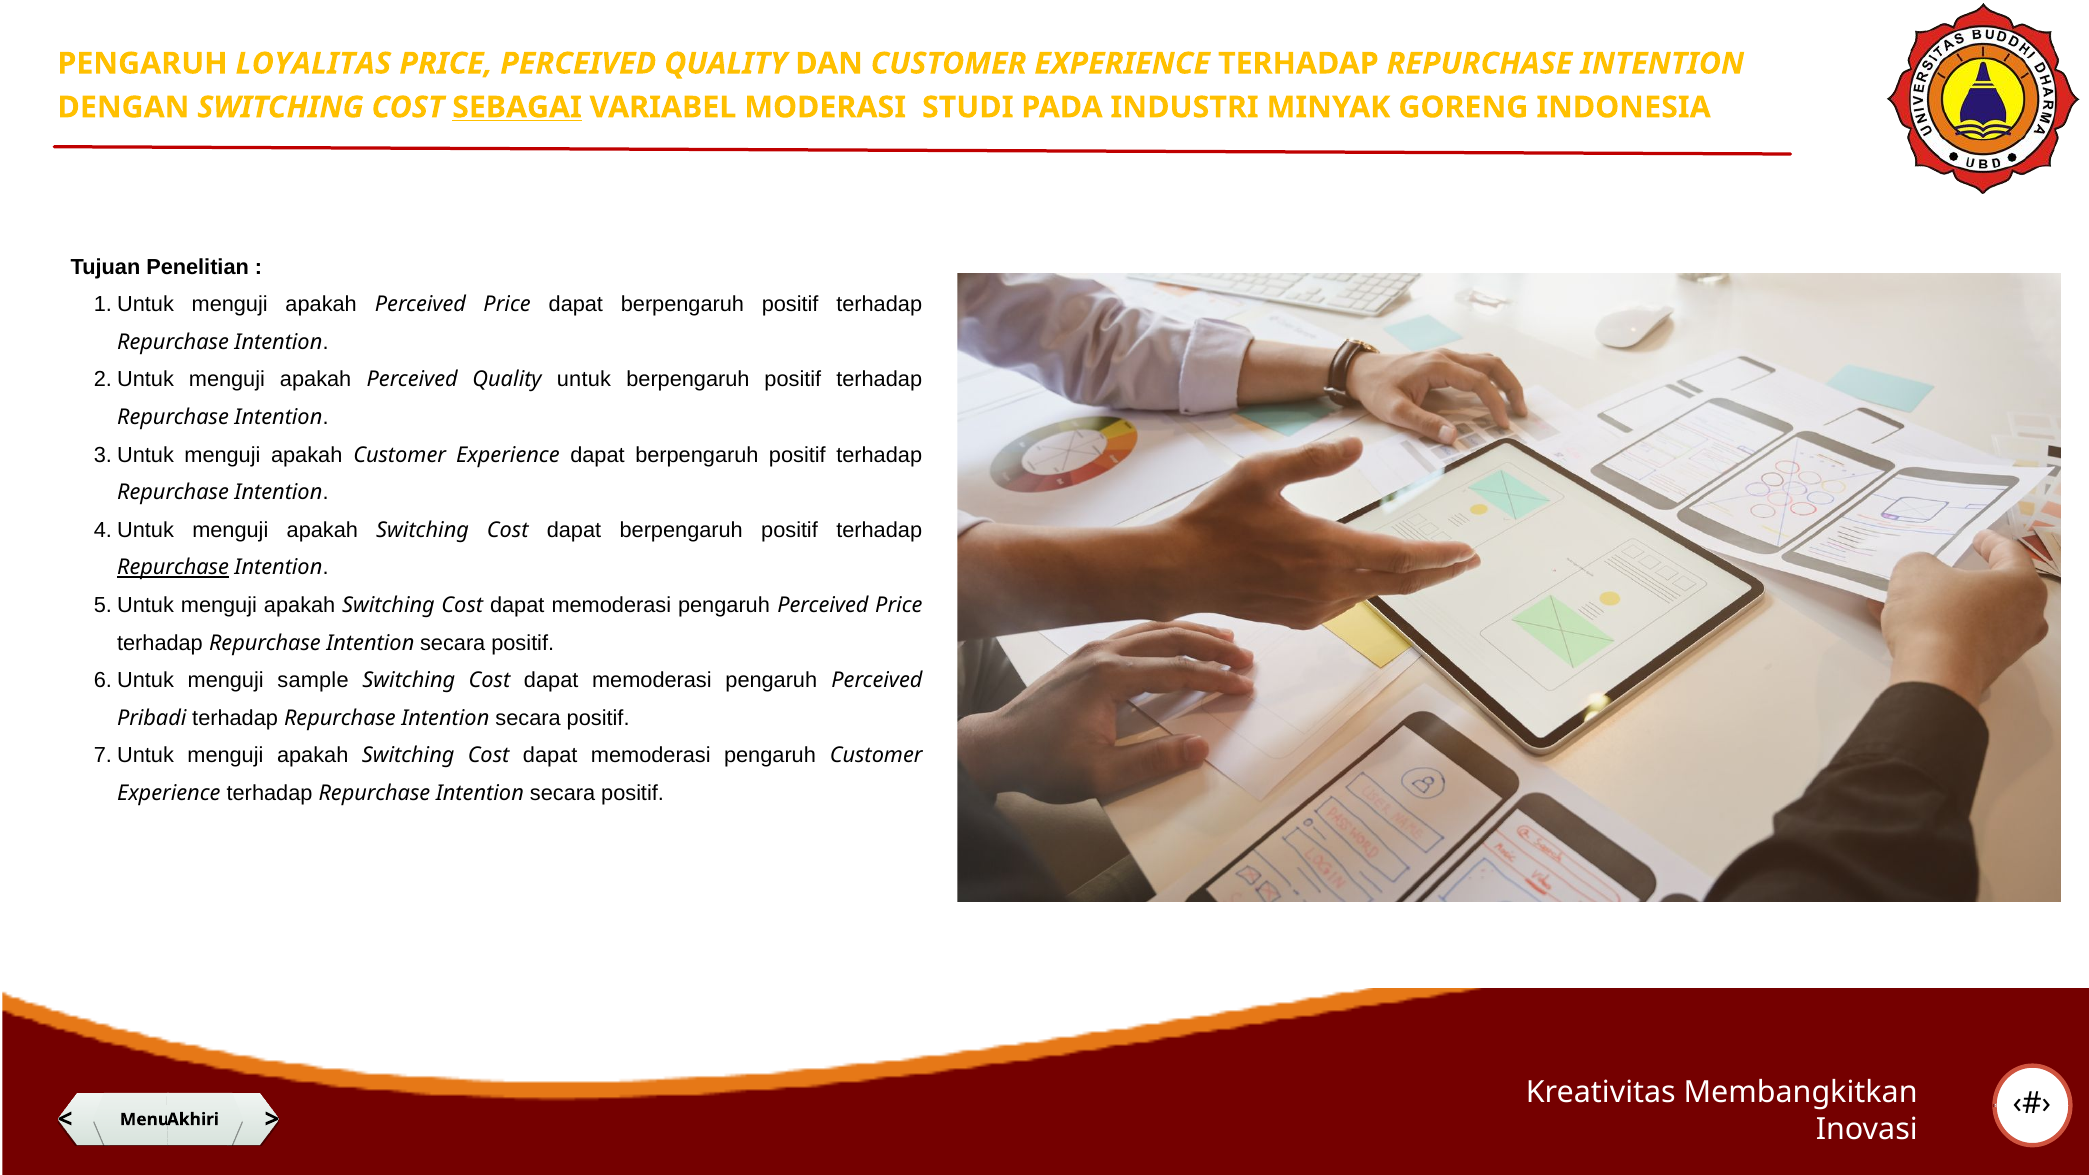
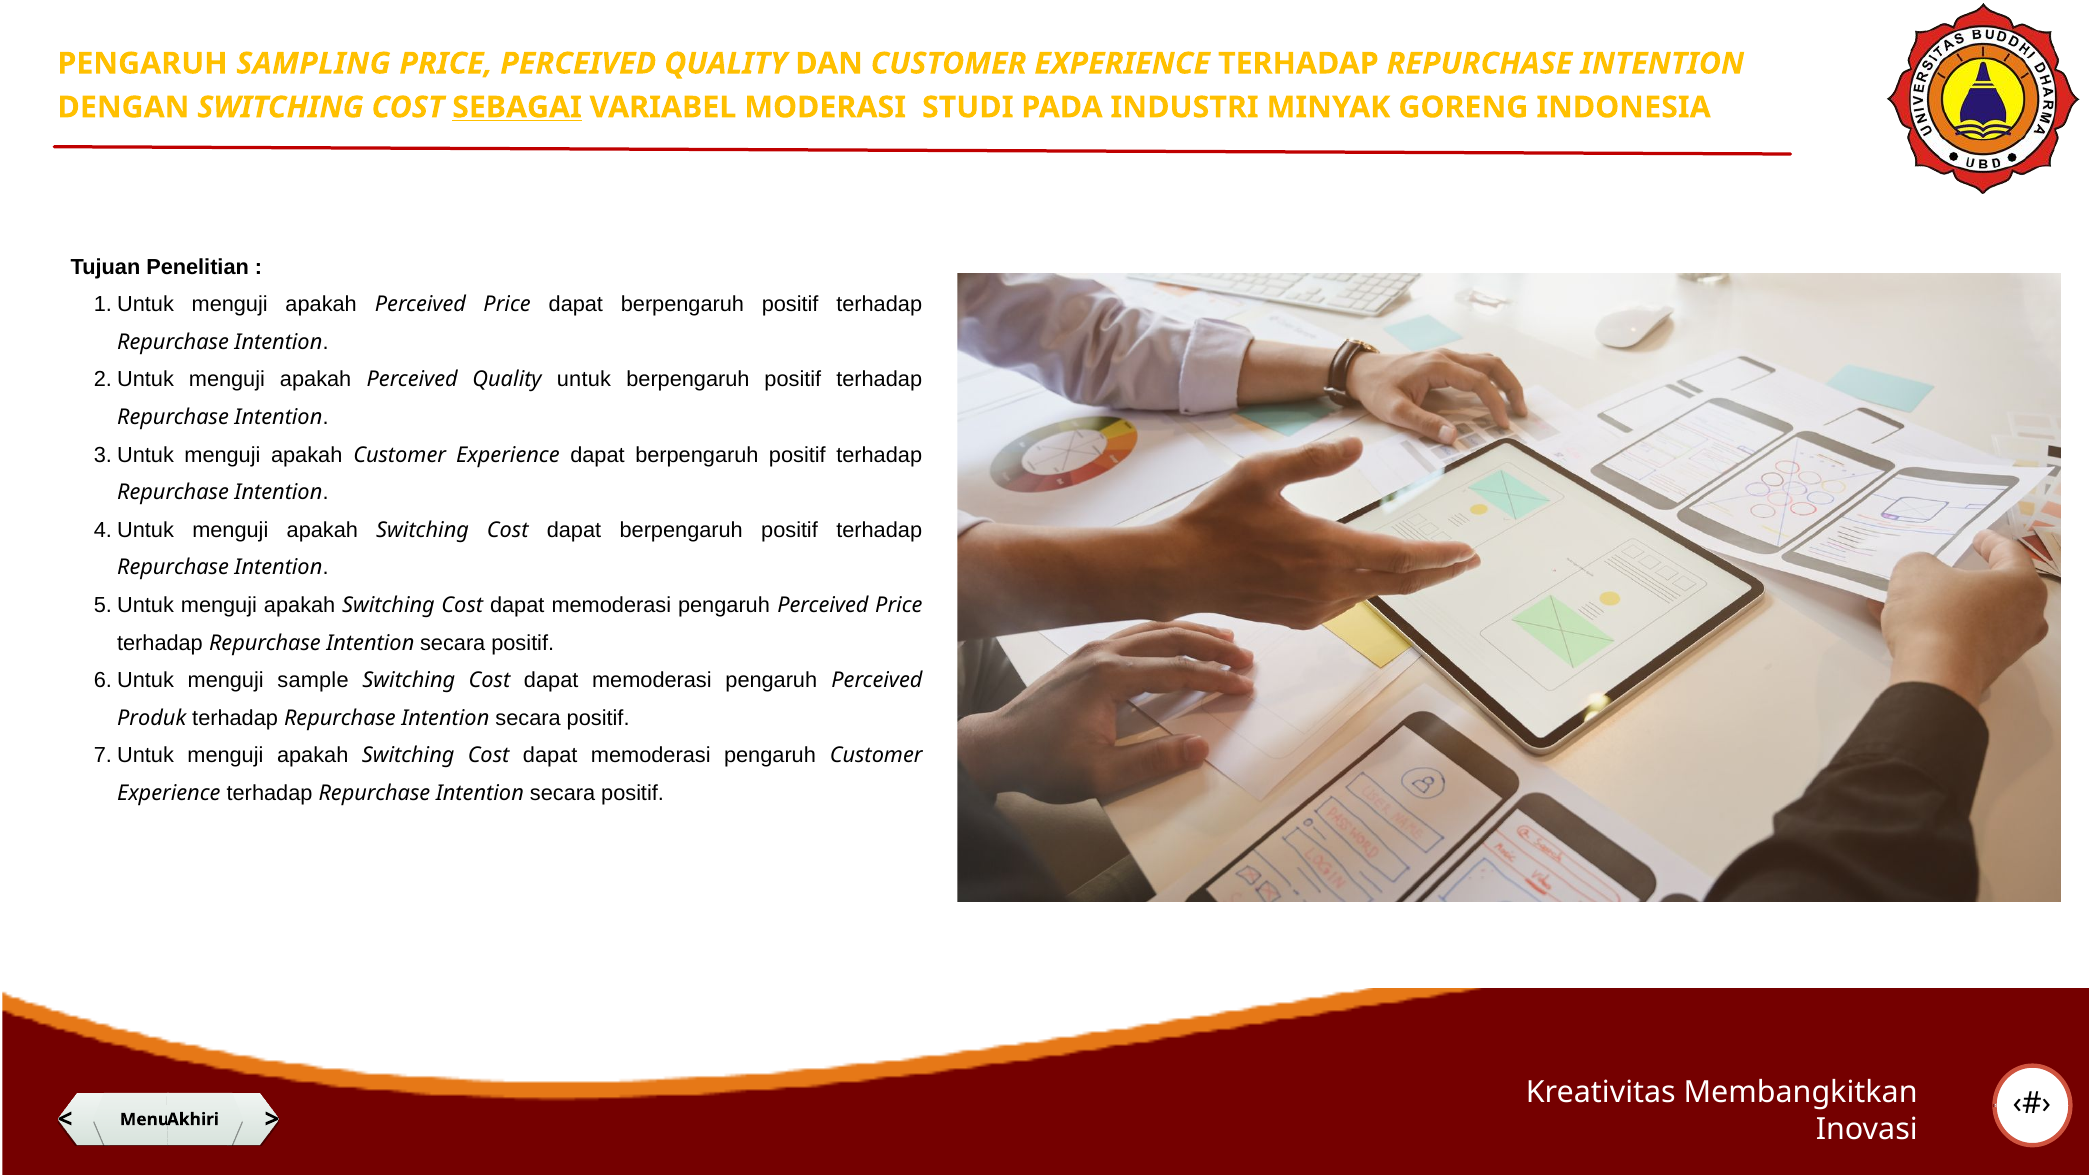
LOYALITAS: LOYALITAS -> SAMPLING
Repurchase at (173, 568) underline: present -> none
Pribadi: Pribadi -> Produk
